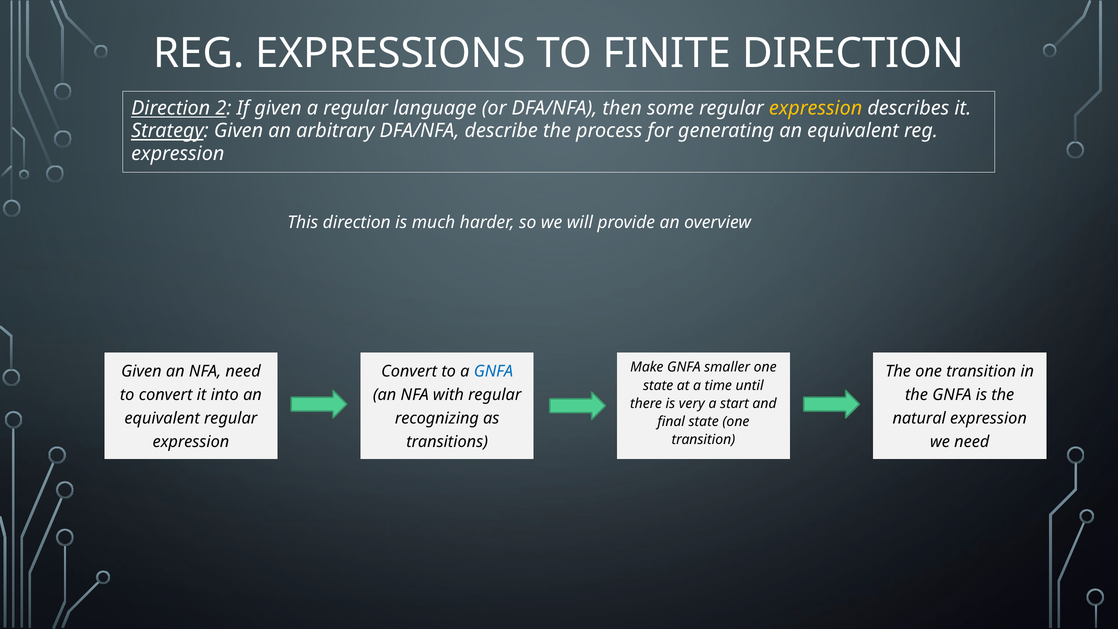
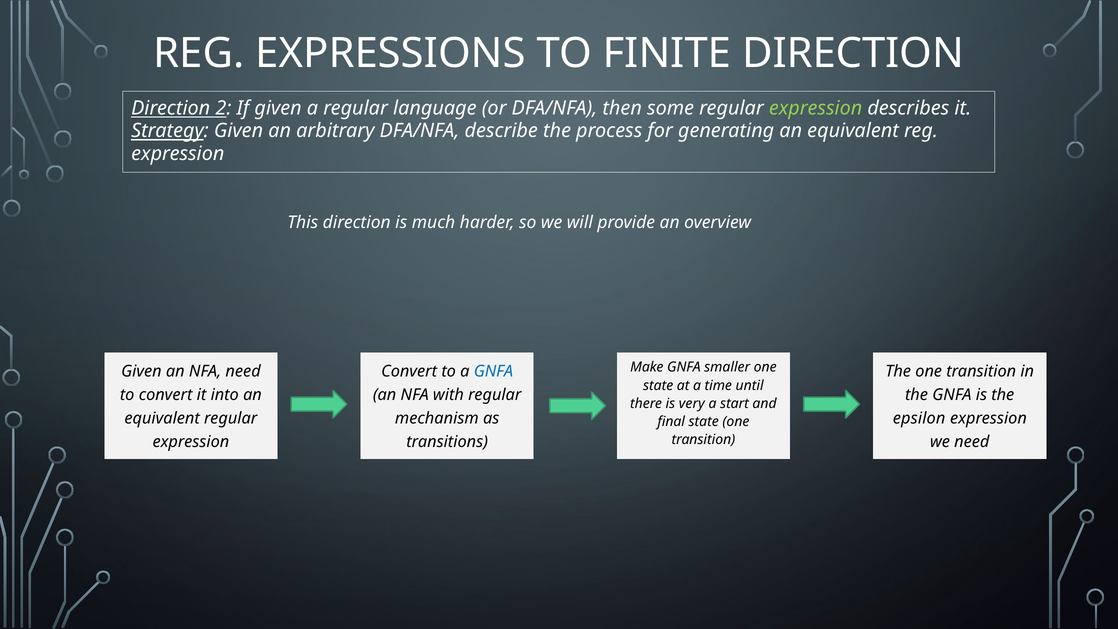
expression at (816, 108) colour: yellow -> light green
recognizing: recognizing -> mechanism
natural: natural -> epsilon
